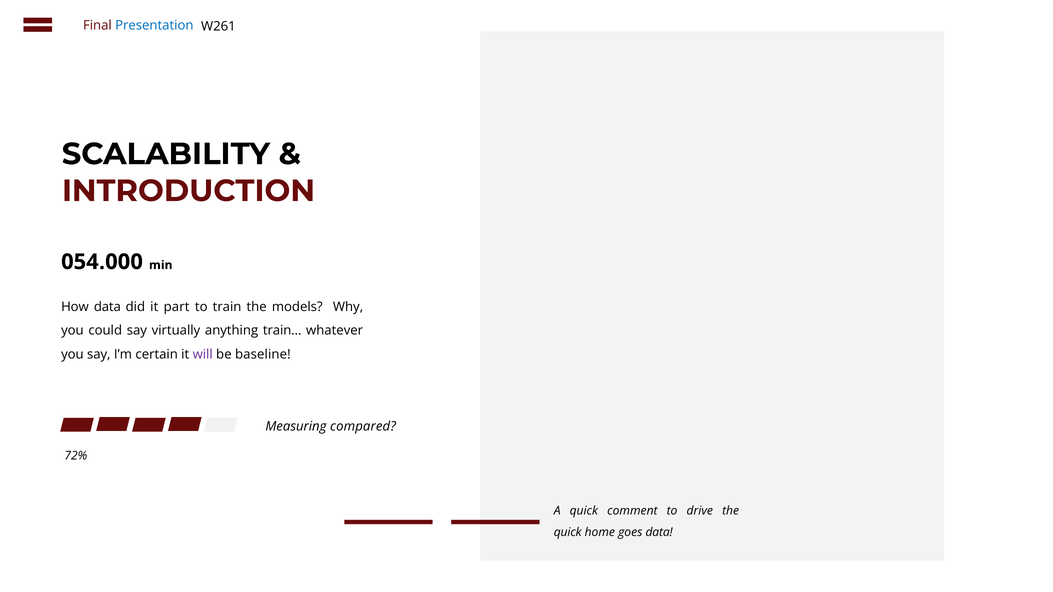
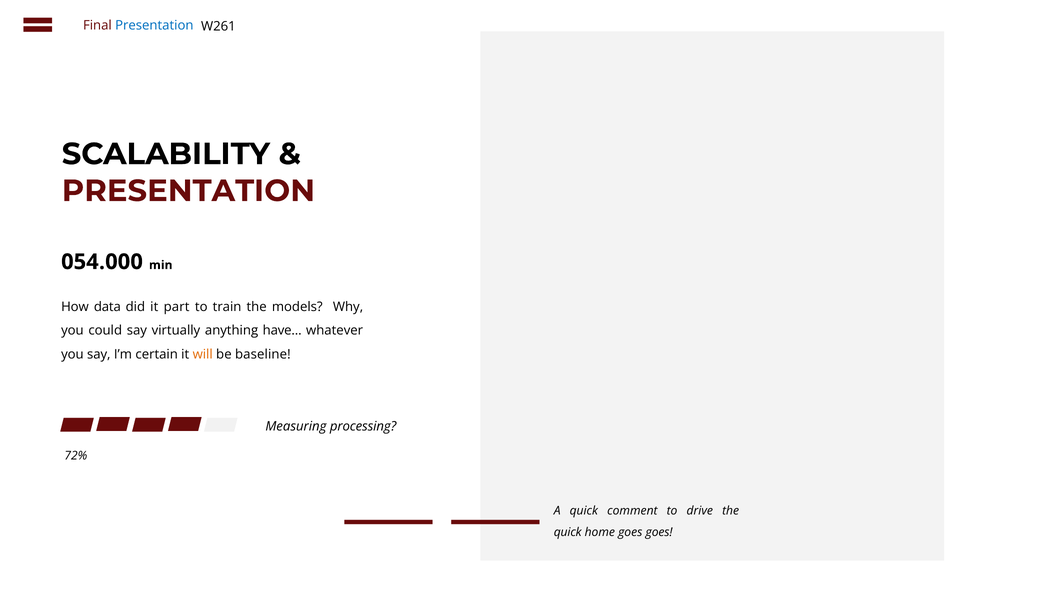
INTRODUCTION at (188, 191): INTRODUCTION -> PRESENTATION
train…: train… -> have…
will colour: purple -> orange
compared: compared -> processing
goes data: data -> goes
